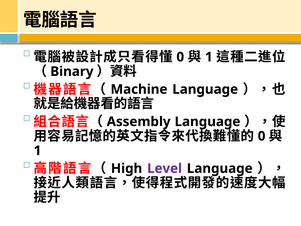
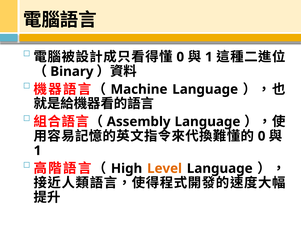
Level colour: purple -> orange
